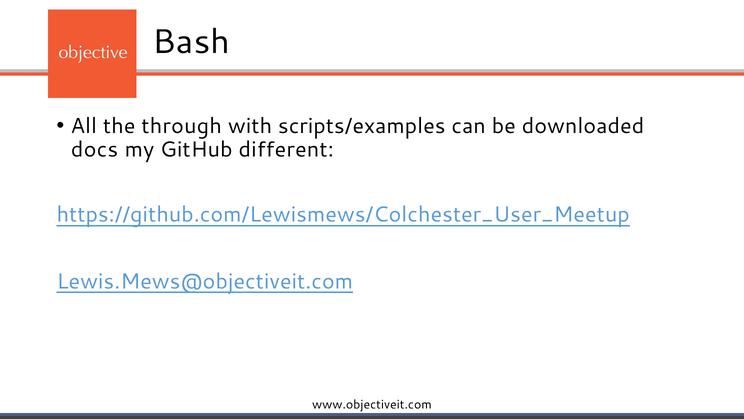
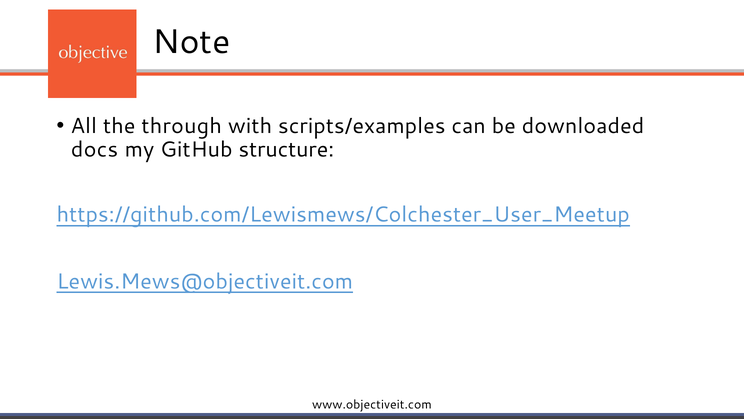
Bash: Bash -> Note
different: different -> structure
